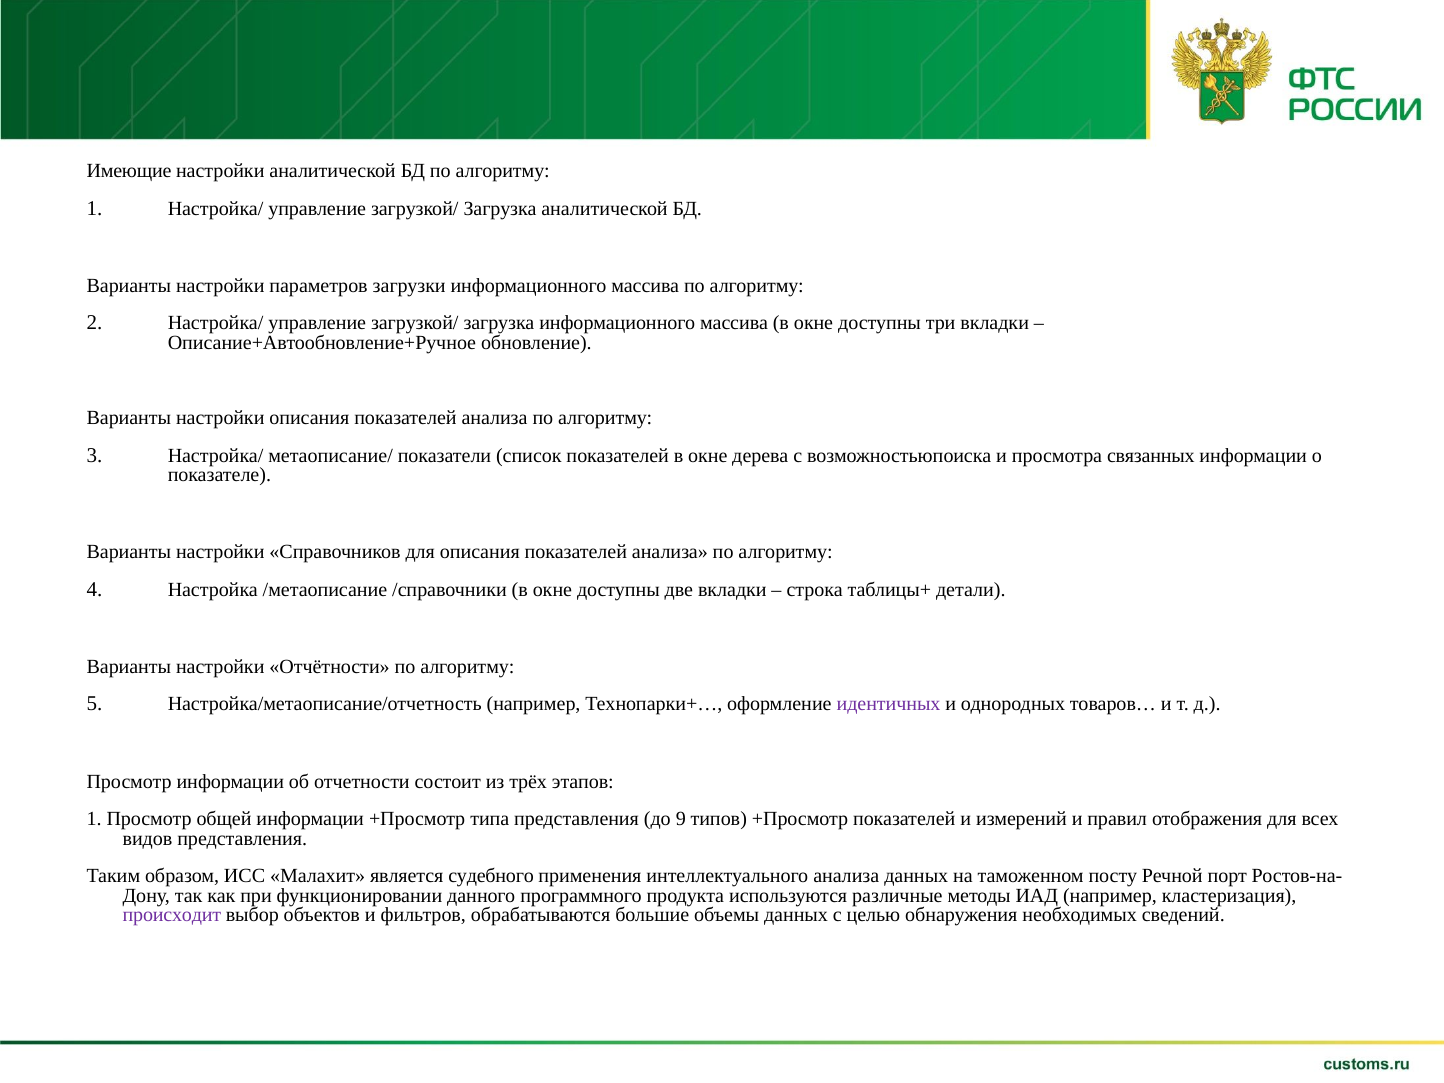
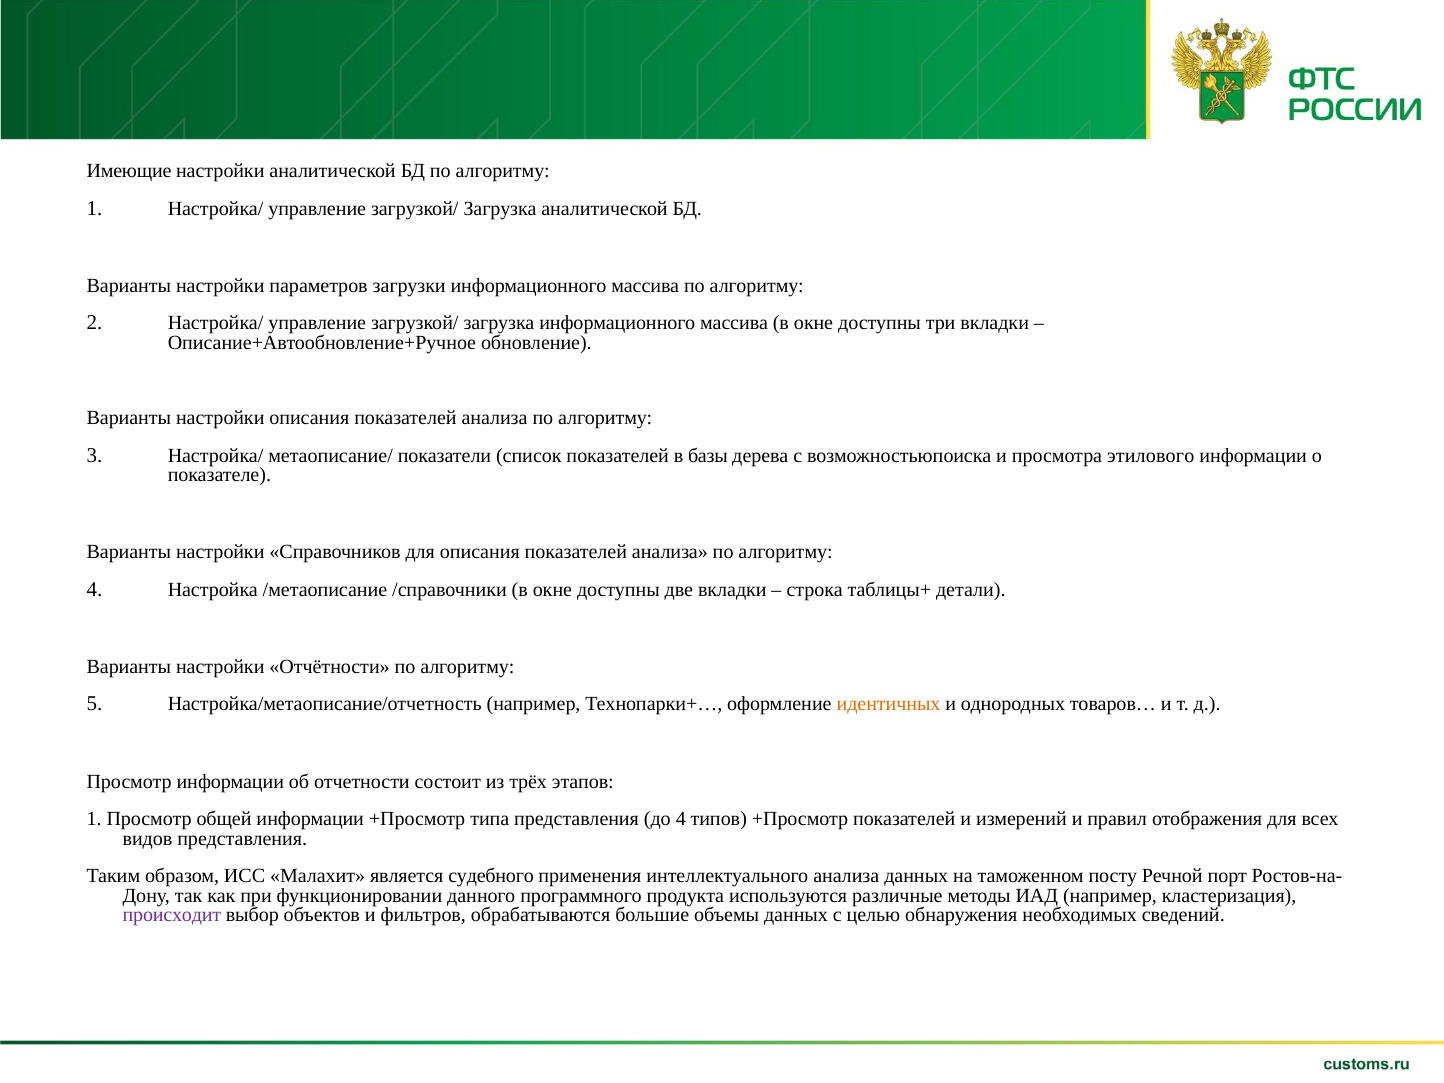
показателей в окне: окне -> базы
связанных: связанных -> этилового
идентичных colour: purple -> orange
до 9: 9 -> 4
